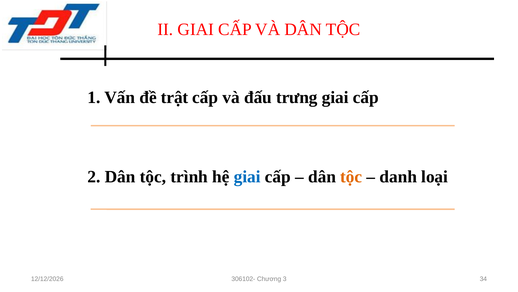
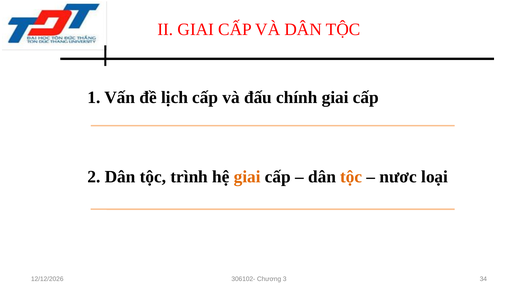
trật: trật -> lịch
trưng: trưng -> chính
giai at (247, 176) colour: blue -> orange
danh: danh -> nươc
